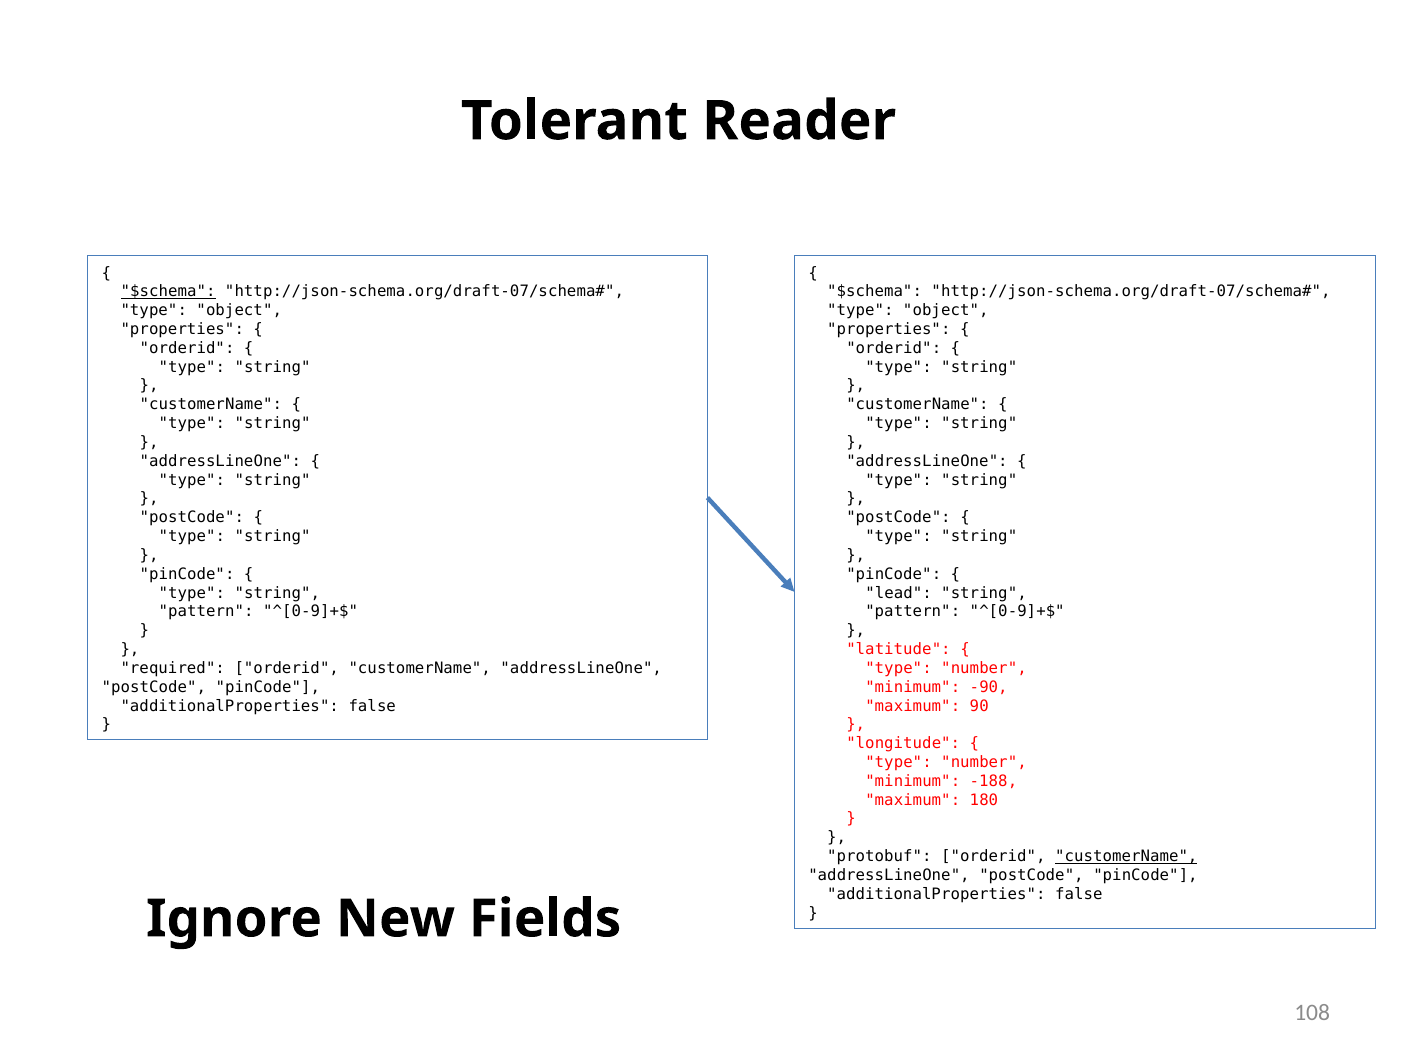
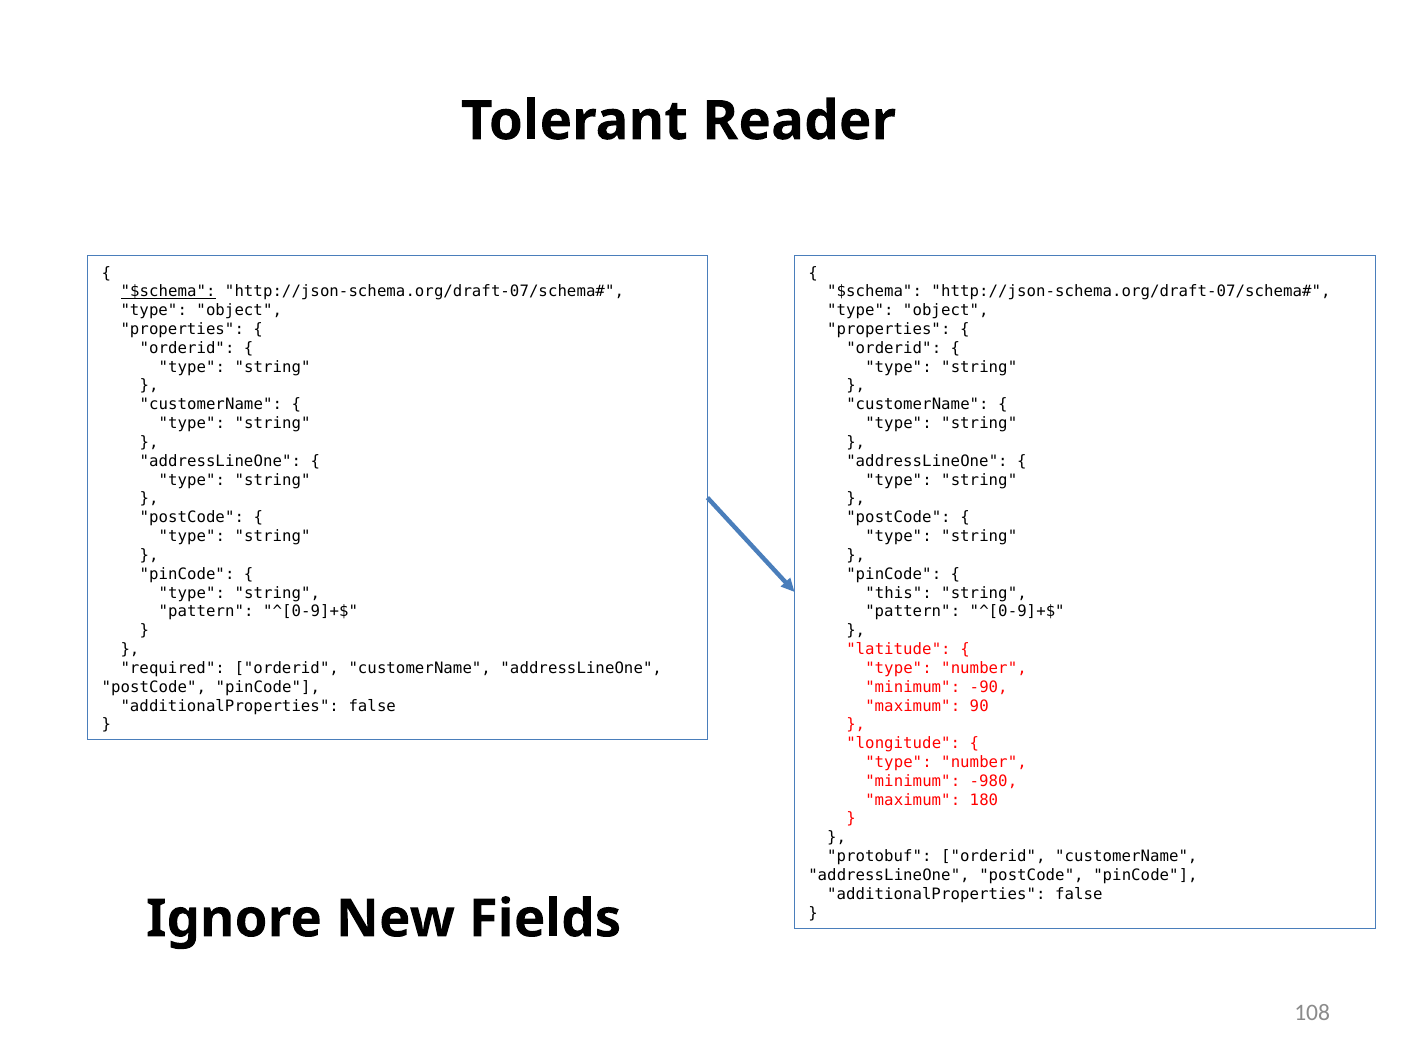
lead: lead -> this
-188: -188 -> -980
customerName at (1126, 857) underline: present -> none
